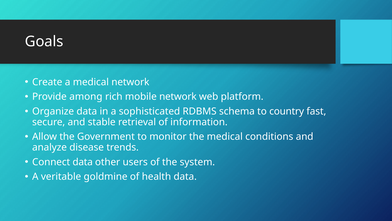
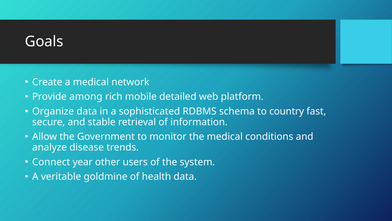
mobile network: network -> detailed
Connect data: data -> year
